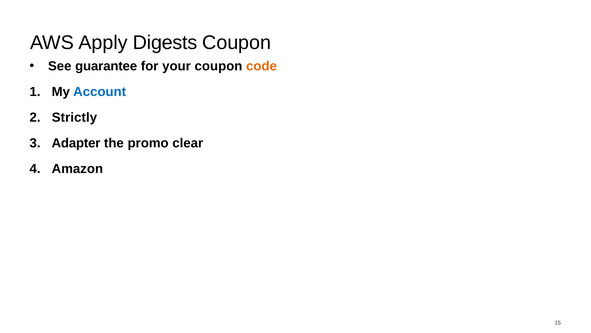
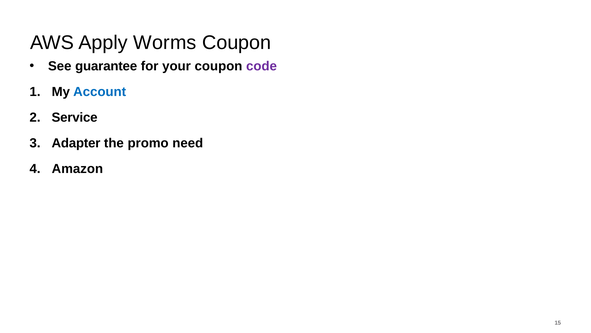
Digests: Digests -> Worms
code colour: orange -> purple
Strictly: Strictly -> Service
clear: clear -> need
